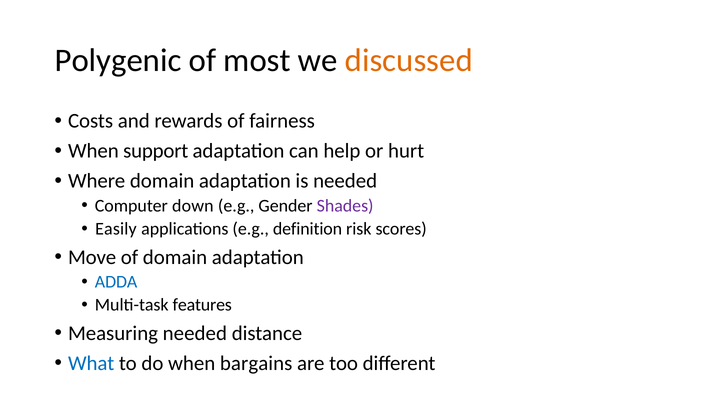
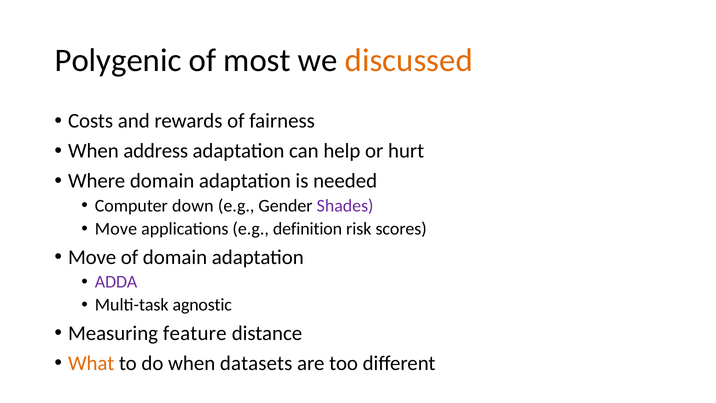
support: support -> address
Easily at (116, 229): Easily -> Move
ADDA colour: blue -> purple
features: features -> agnostic
Measuring needed: needed -> feature
What colour: blue -> orange
bargains: bargains -> datasets
